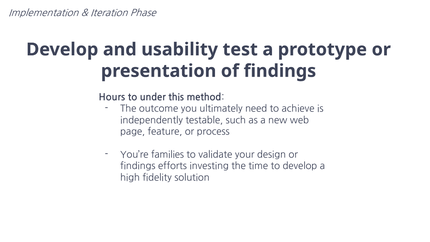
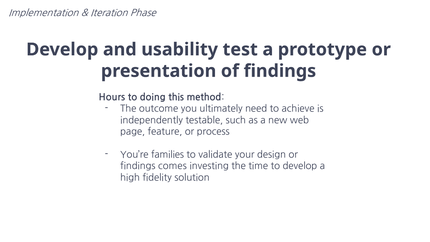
under: under -> doing
efforts: efforts -> comes
